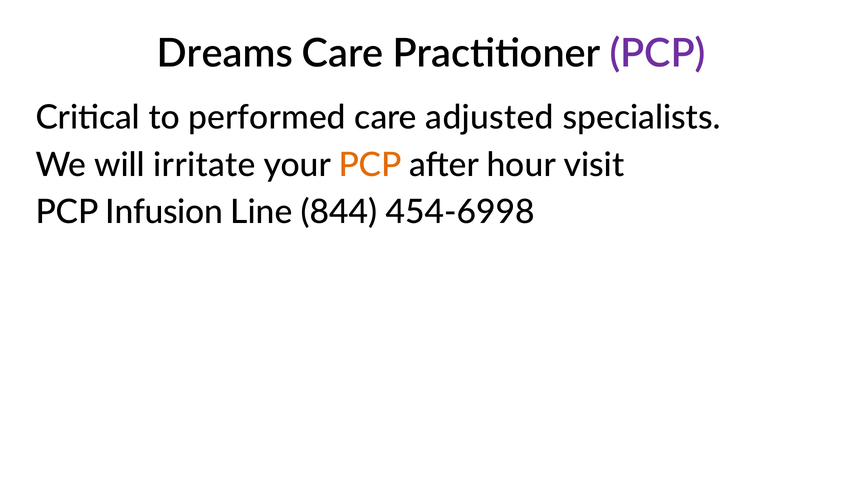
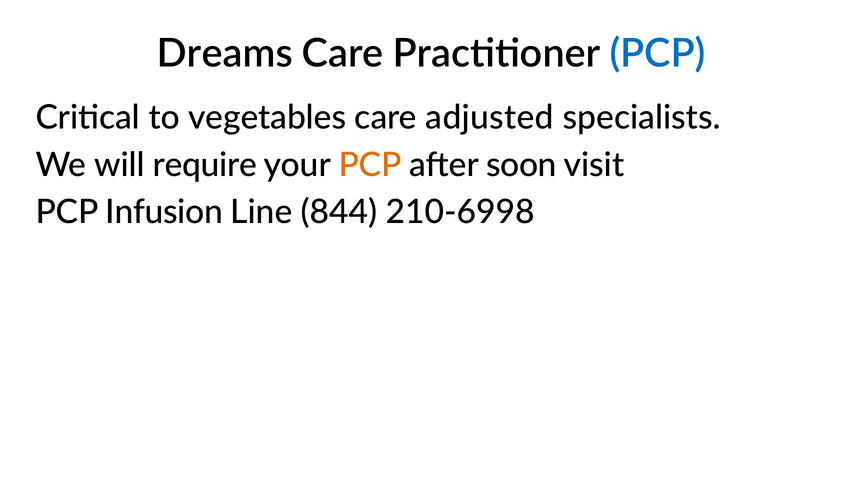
PCP at (658, 54) colour: purple -> blue
performed: performed -> vegetables
irritate: irritate -> require
hour: hour -> soon
454-6998: 454-6998 -> 210-6998
